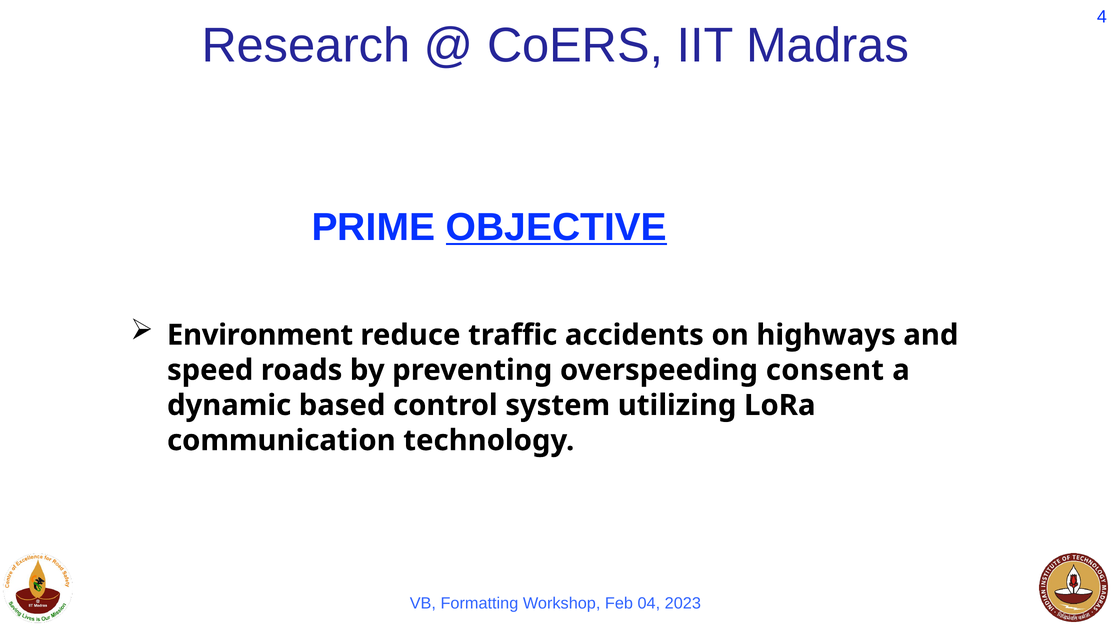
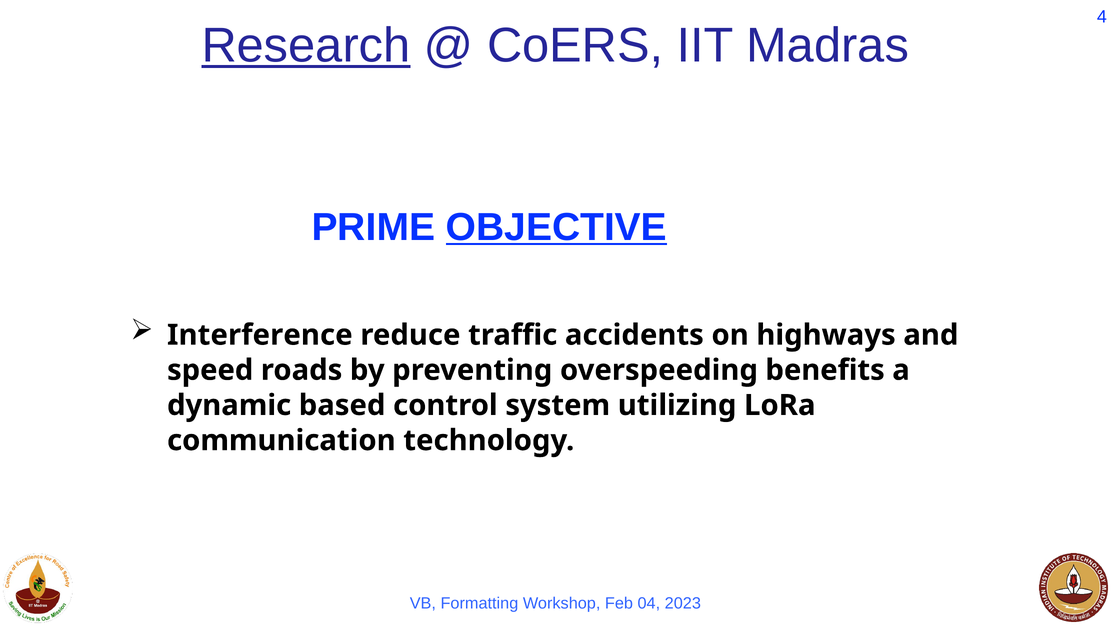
Research underline: none -> present
Environment: Environment -> Interference
consent: consent -> benefits
